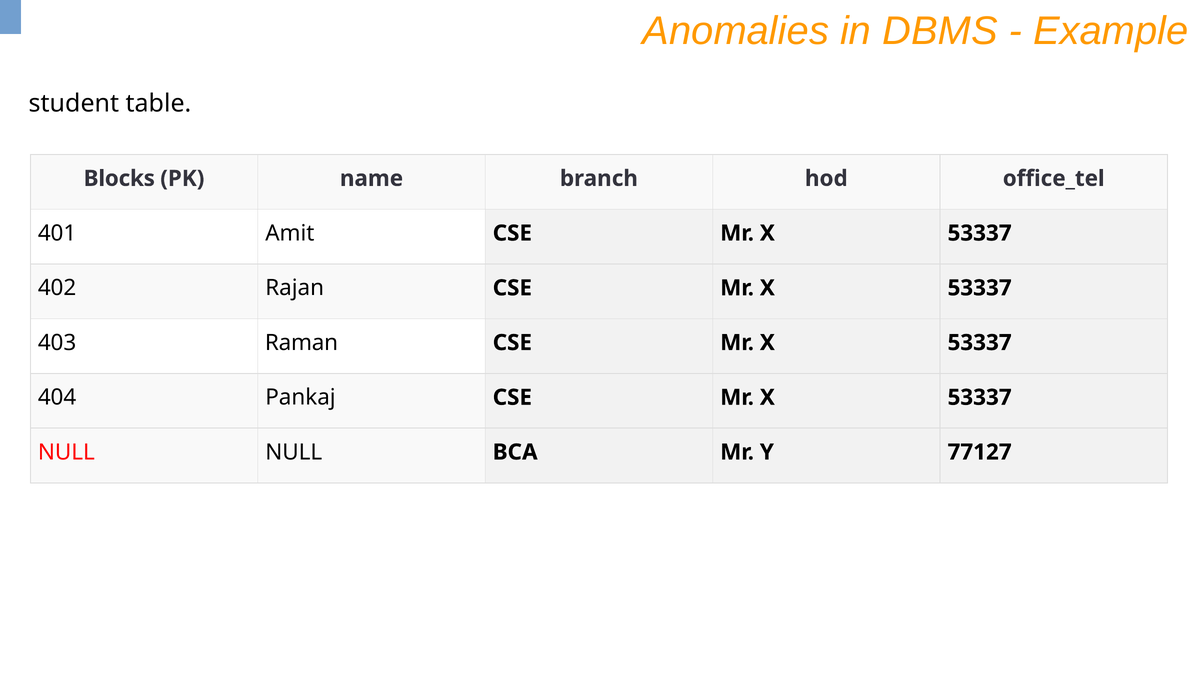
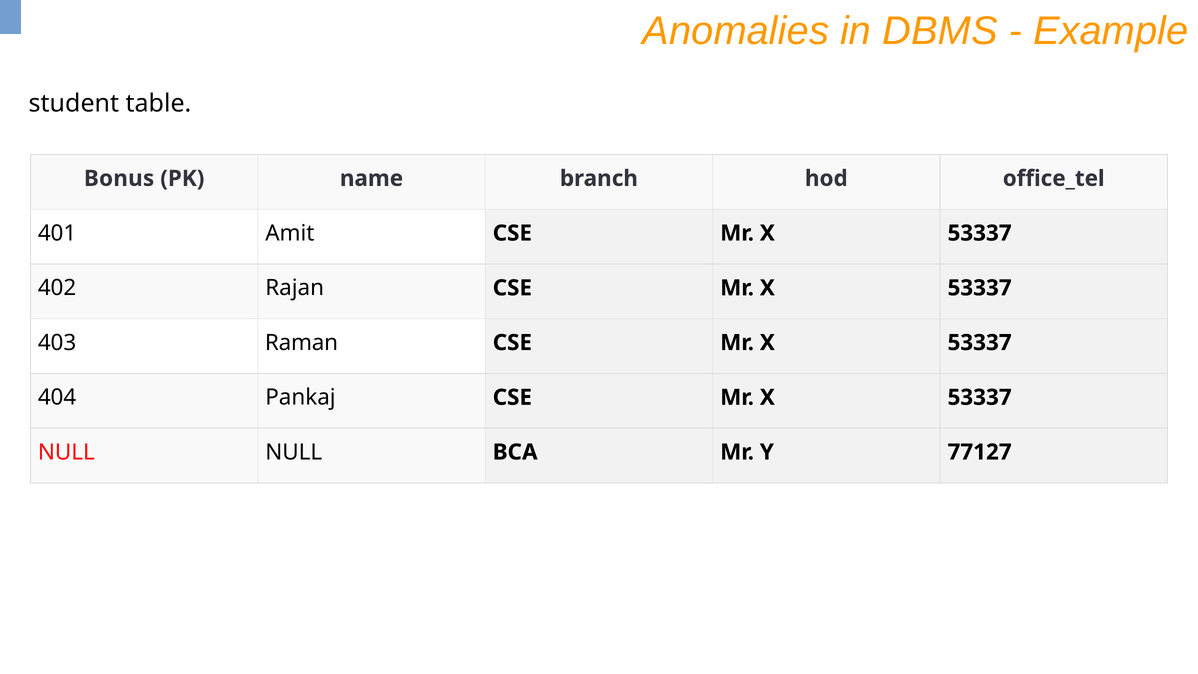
Blocks: Blocks -> Bonus
